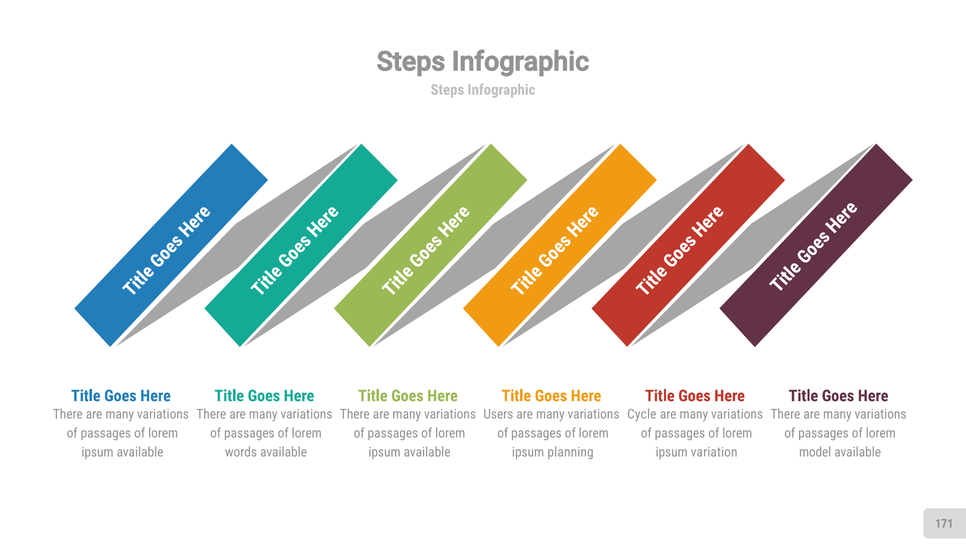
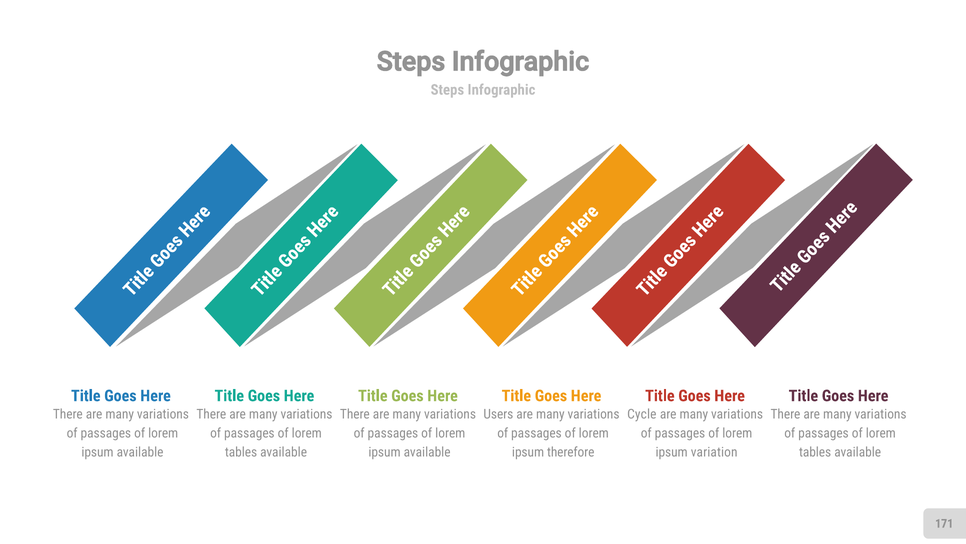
words at (241, 452): words -> tables
planning: planning -> therefore
model at (815, 452): model -> tables
